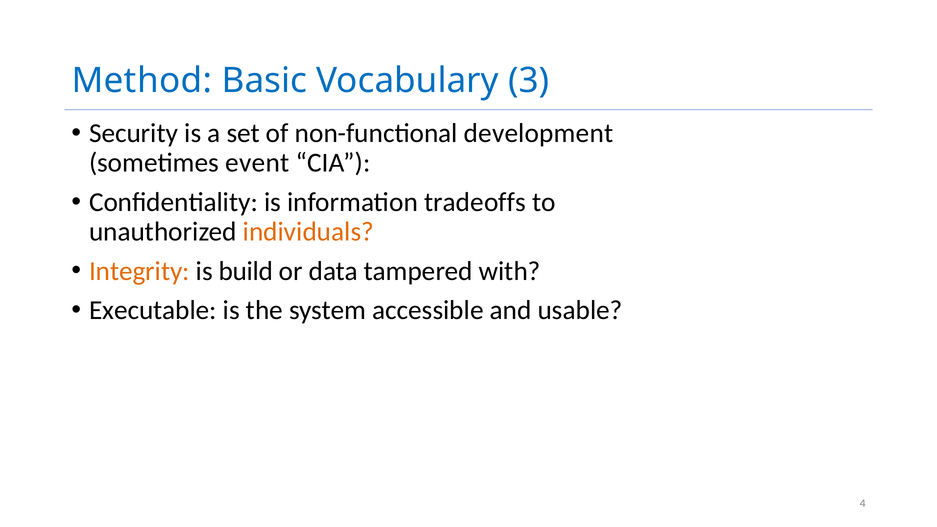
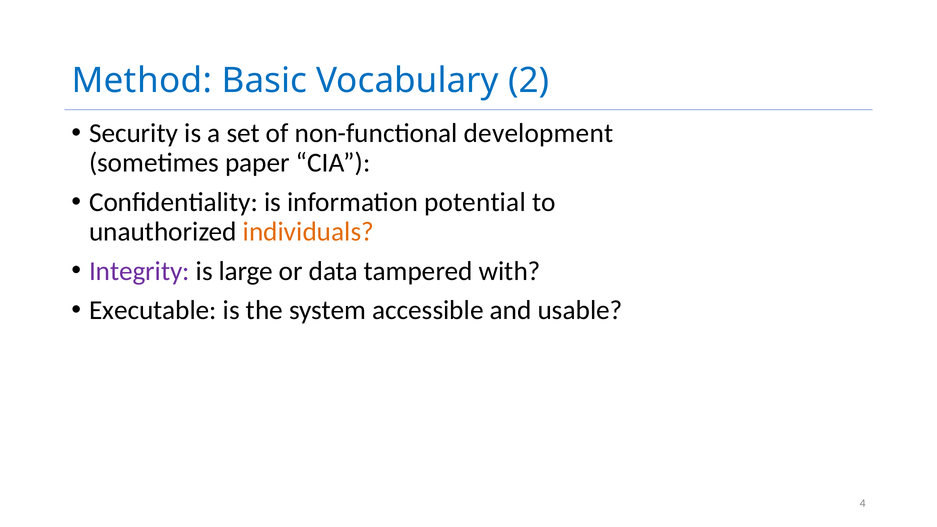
3: 3 -> 2
event: event -> paper
tradeoffs: tradeoffs -> potential
Integrity colour: orange -> purple
build: build -> large
